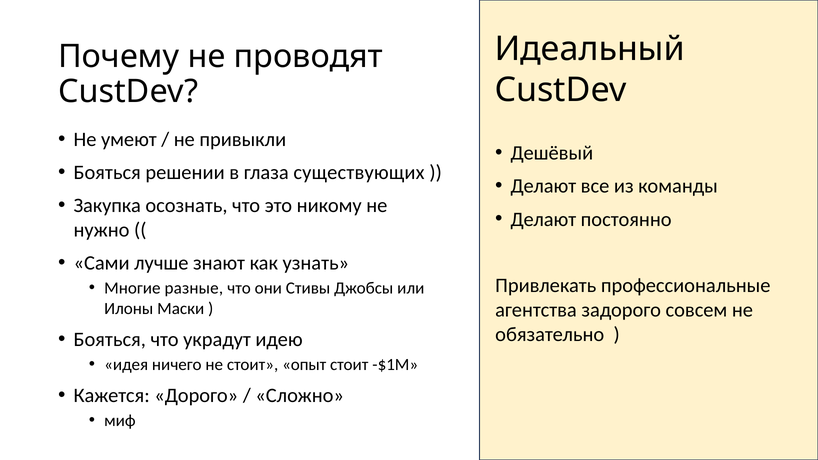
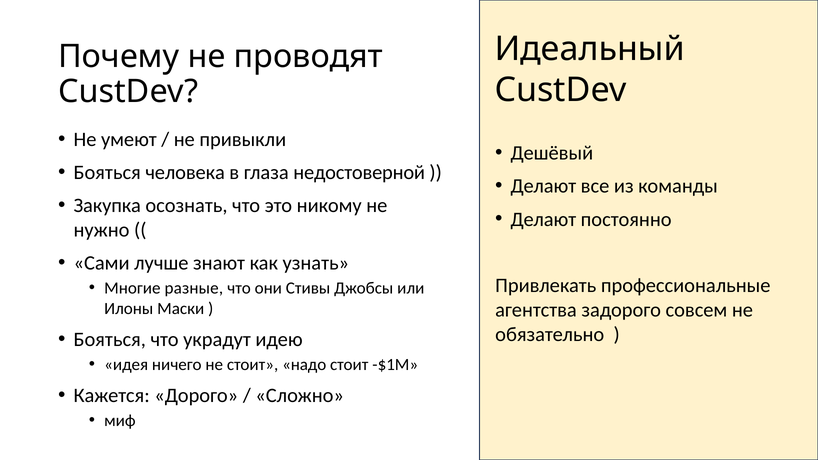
решении: решении -> человека
существующих: существующих -> недостоверной
опыт: опыт -> надо
